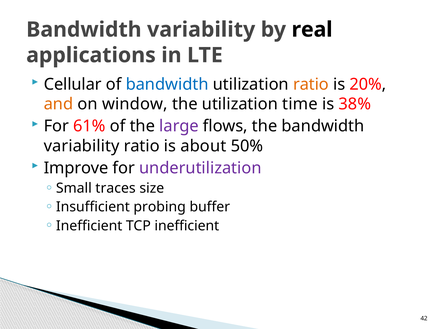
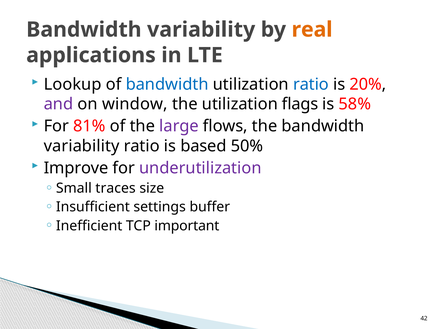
real colour: black -> orange
Cellular: Cellular -> Lookup
ratio at (311, 84) colour: orange -> blue
and colour: orange -> purple
time: time -> flags
38%: 38% -> 58%
61%: 61% -> 81%
about: about -> based
probing: probing -> settings
TCP inefficient: inefficient -> important
